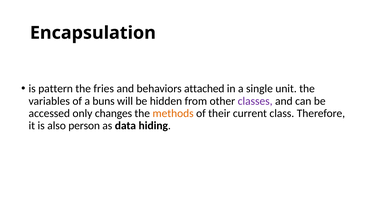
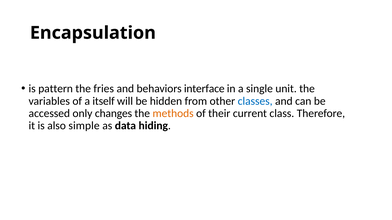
attached: attached -> interface
buns: buns -> itself
classes colour: purple -> blue
person: person -> simple
